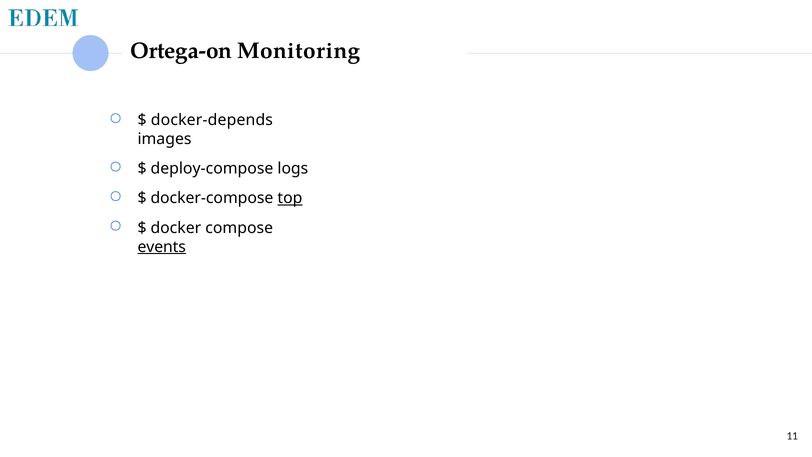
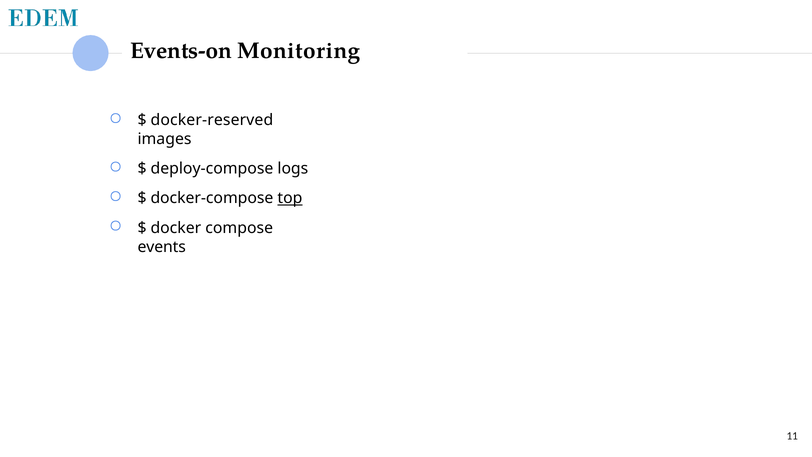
Ortega-on: Ortega-on -> Events-on
docker-depends: docker-depends -> docker-reserved
events underline: present -> none
